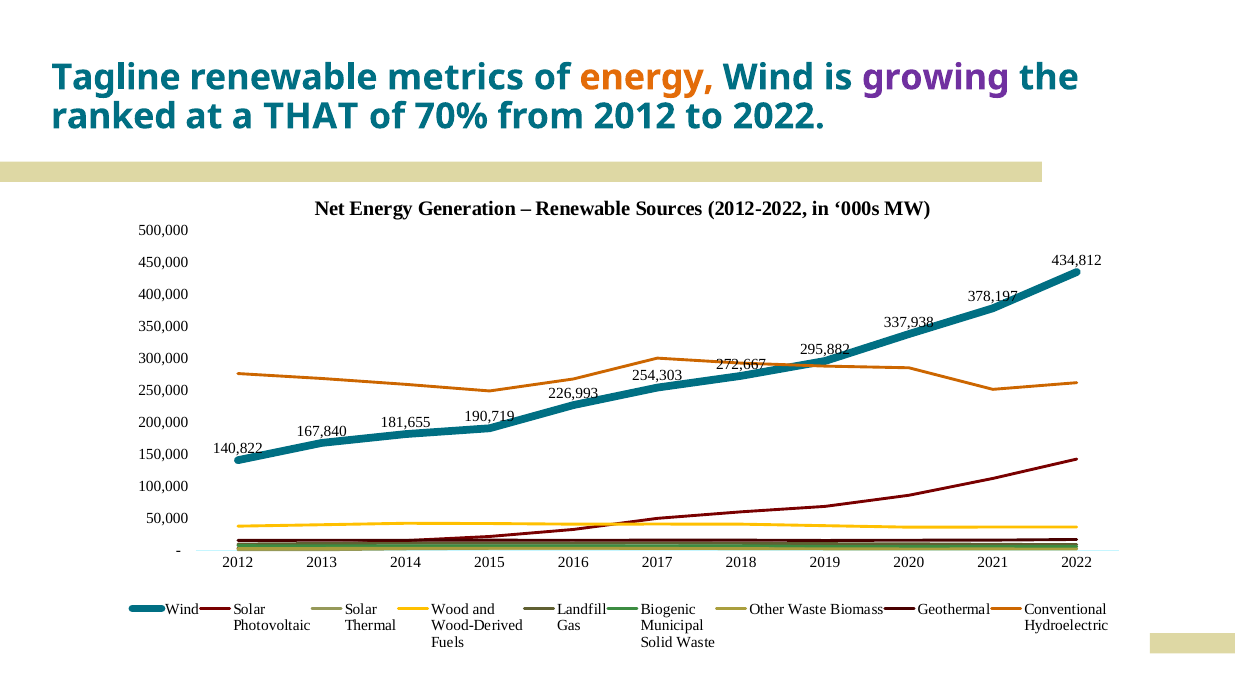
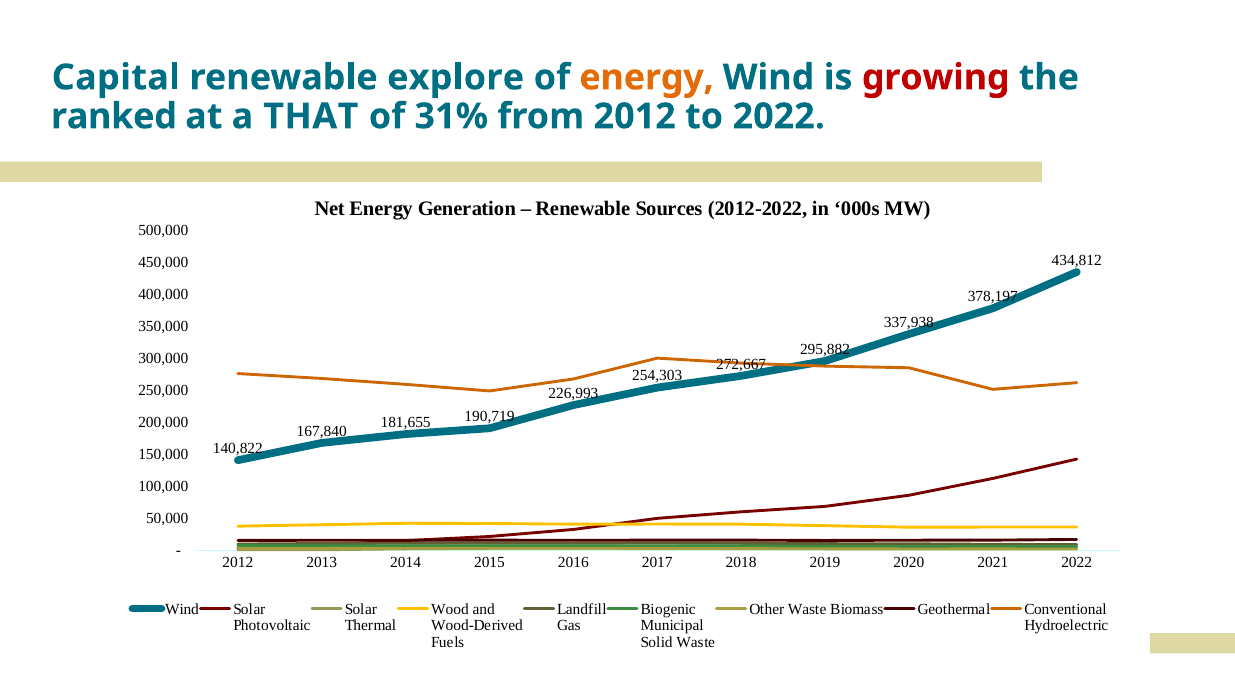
Tagline: Tagline -> Capital
metrics: metrics -> explore
growing colour: purple -> red
70%: 70% -> 31%
